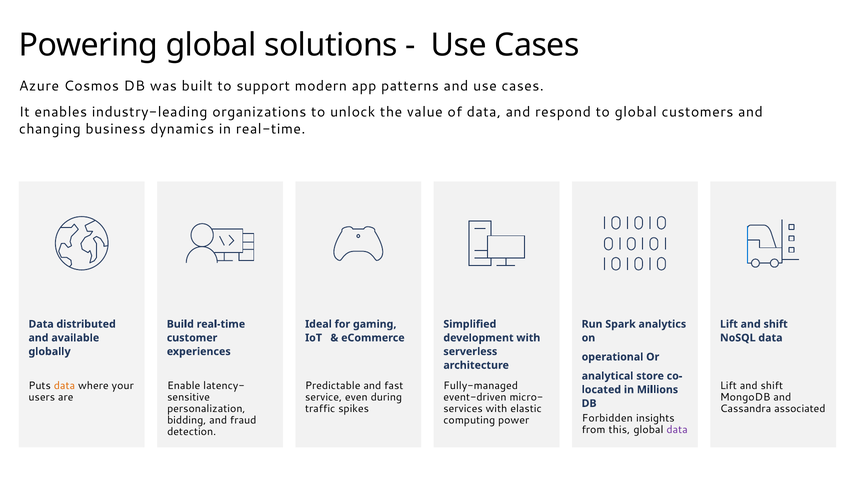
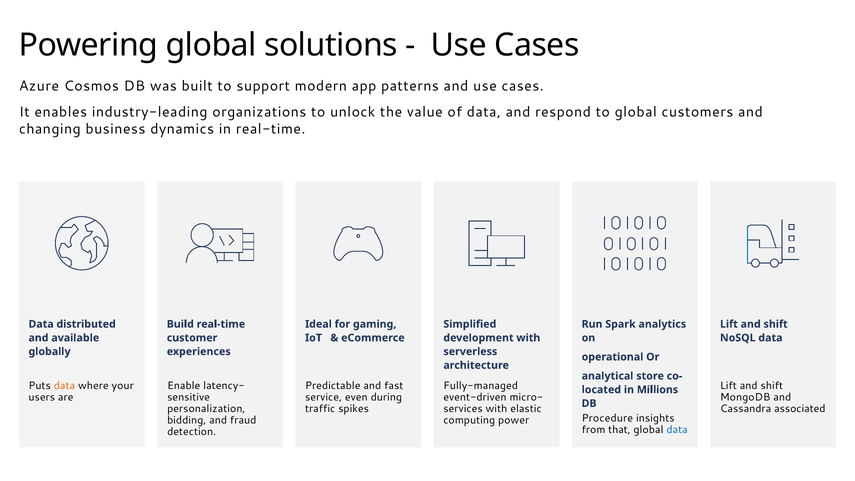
Forbidden: Forbidden -> Procedure
this: this -> that
data at (677, 430) colour: purple -> blue
